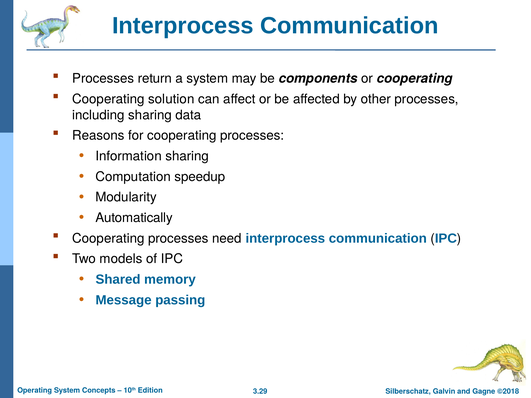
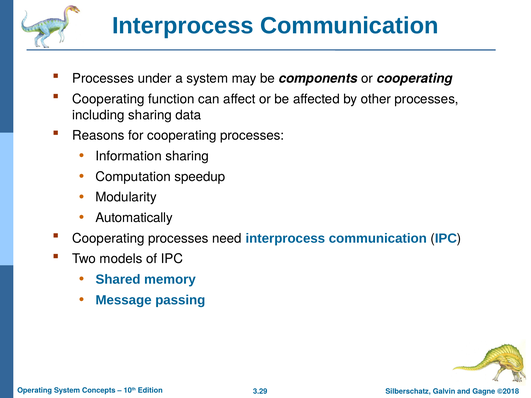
return: return -> under
solution: solution -> function
